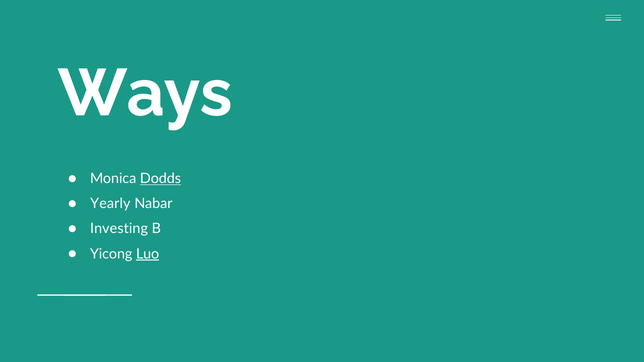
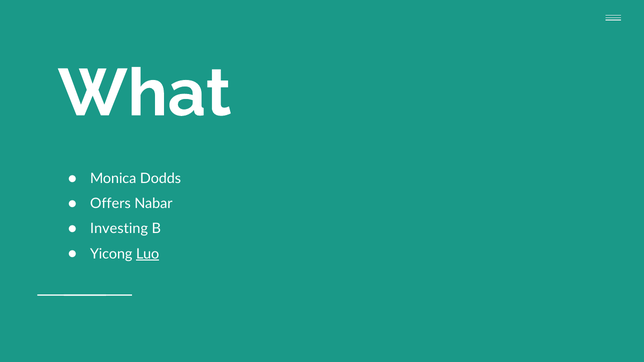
Ways: Ways -> What
Dodds underline: present -> none
Yearly: Yearly -> Offers
